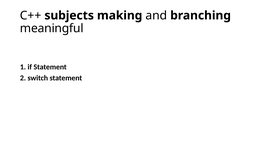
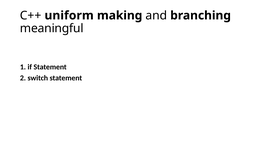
subjects: subjects -> uniform
